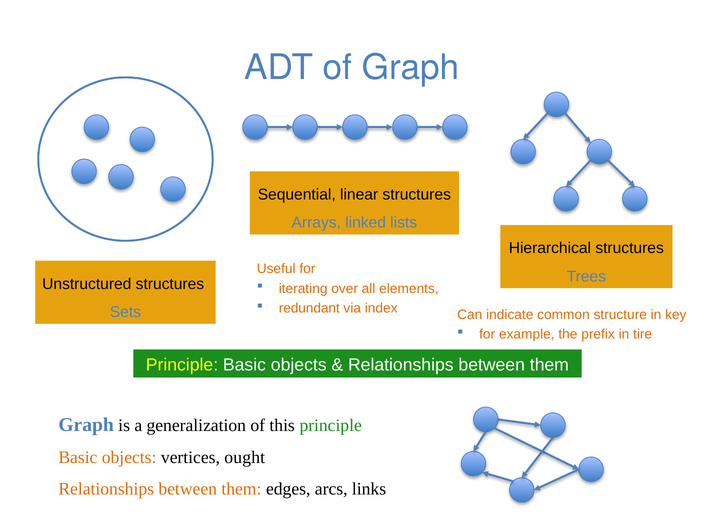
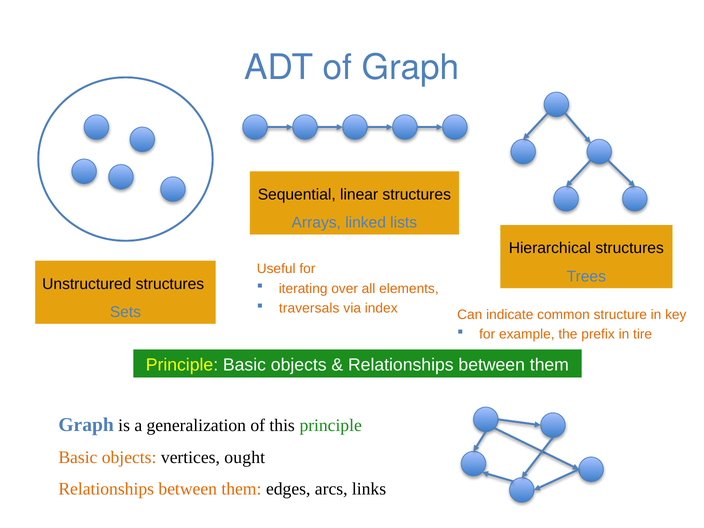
redundant: redundant -> traversals
